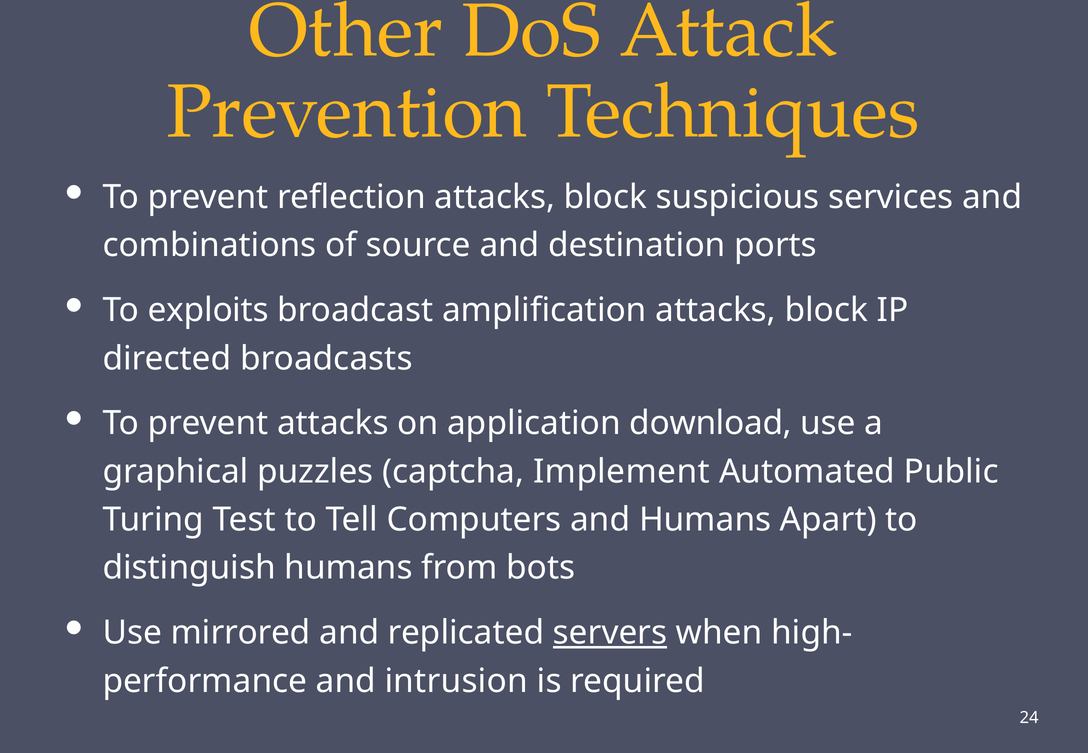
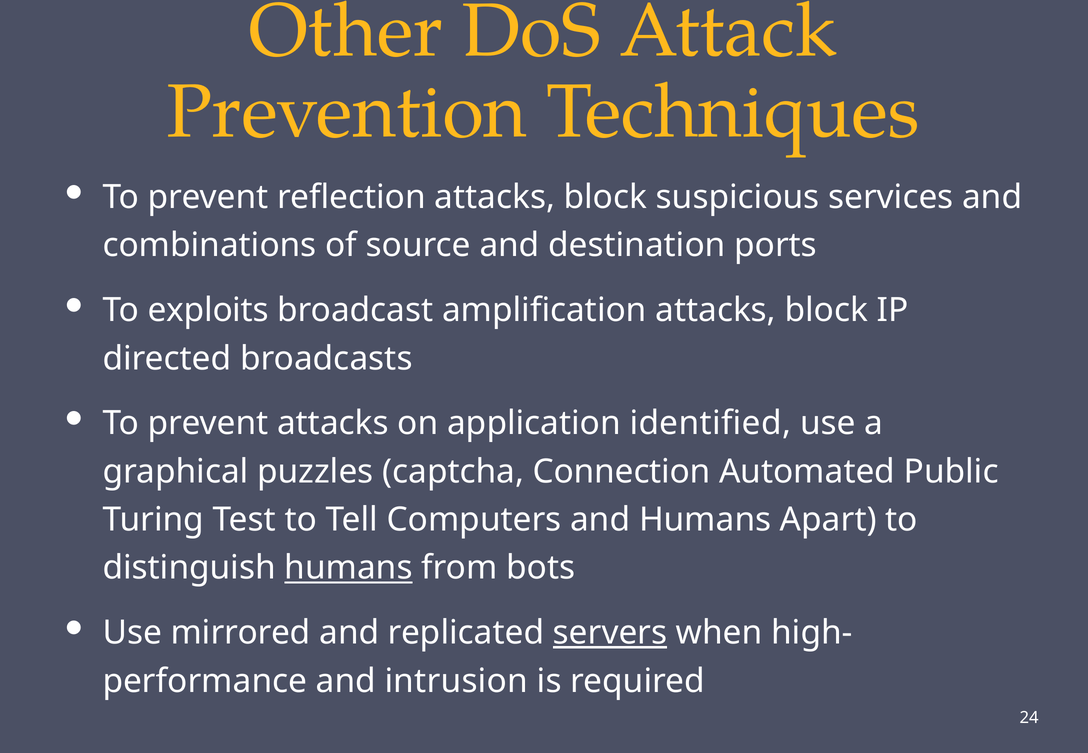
download: download -> identified
Implement: Implement -> Connection
humans at (349, 568) underline: none -> present
